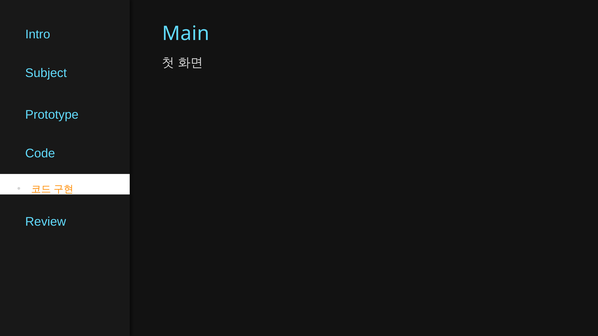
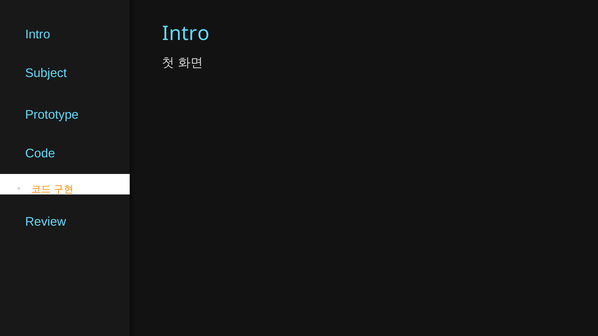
Main at (186, 34): Main -> Intro
